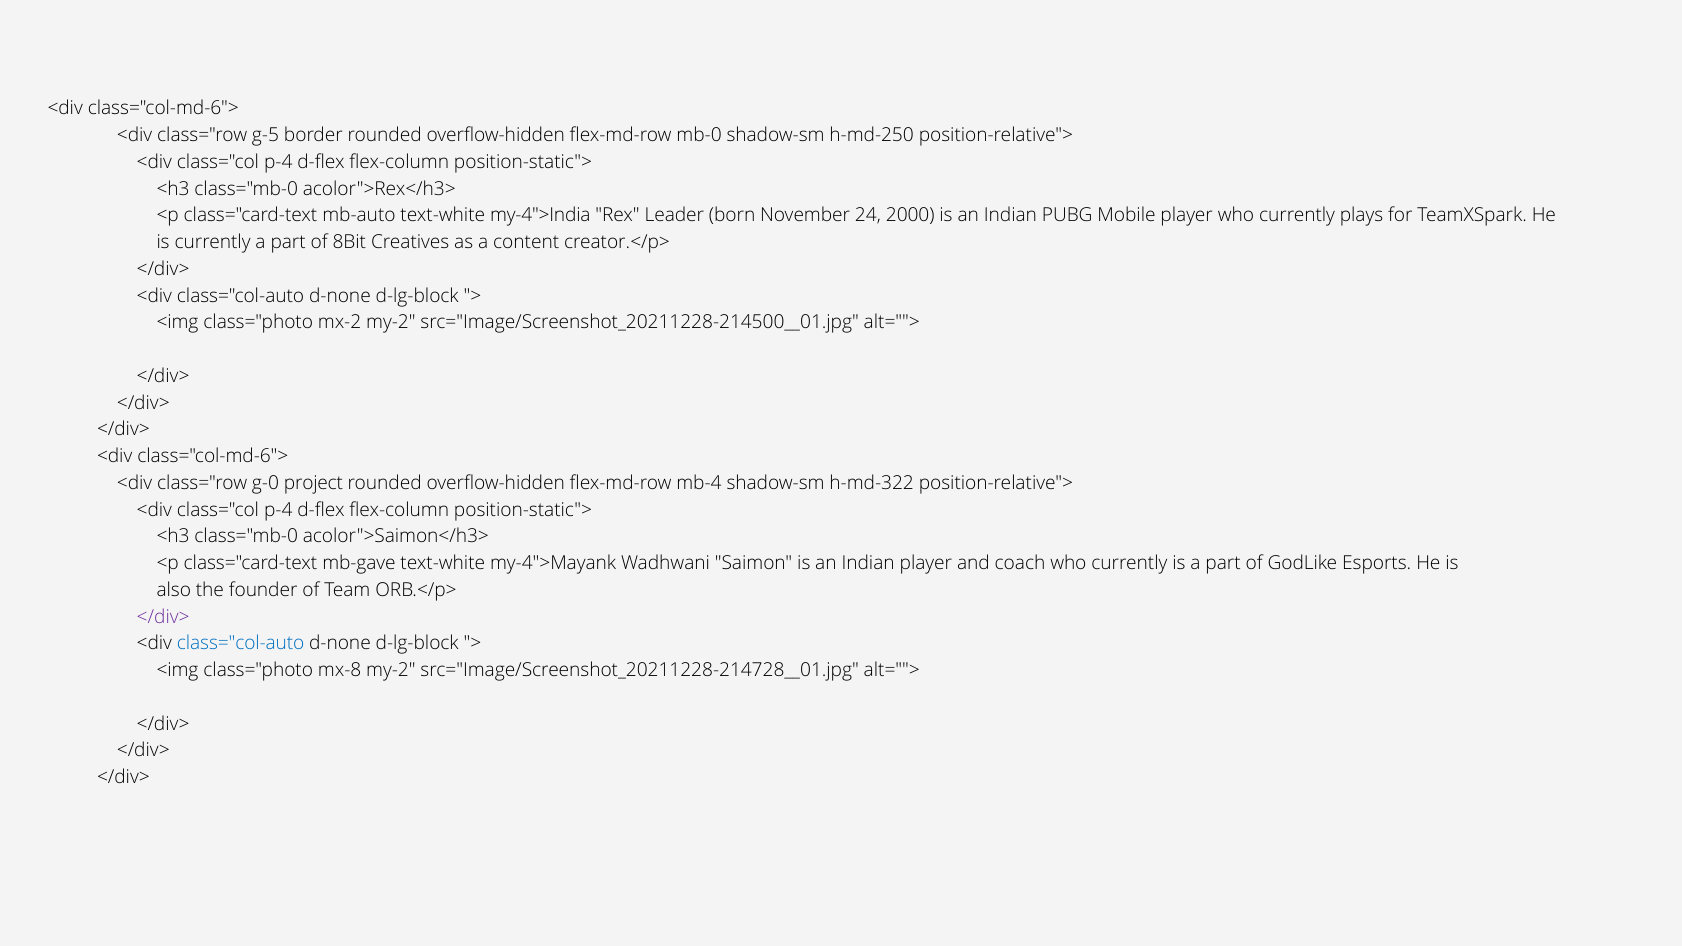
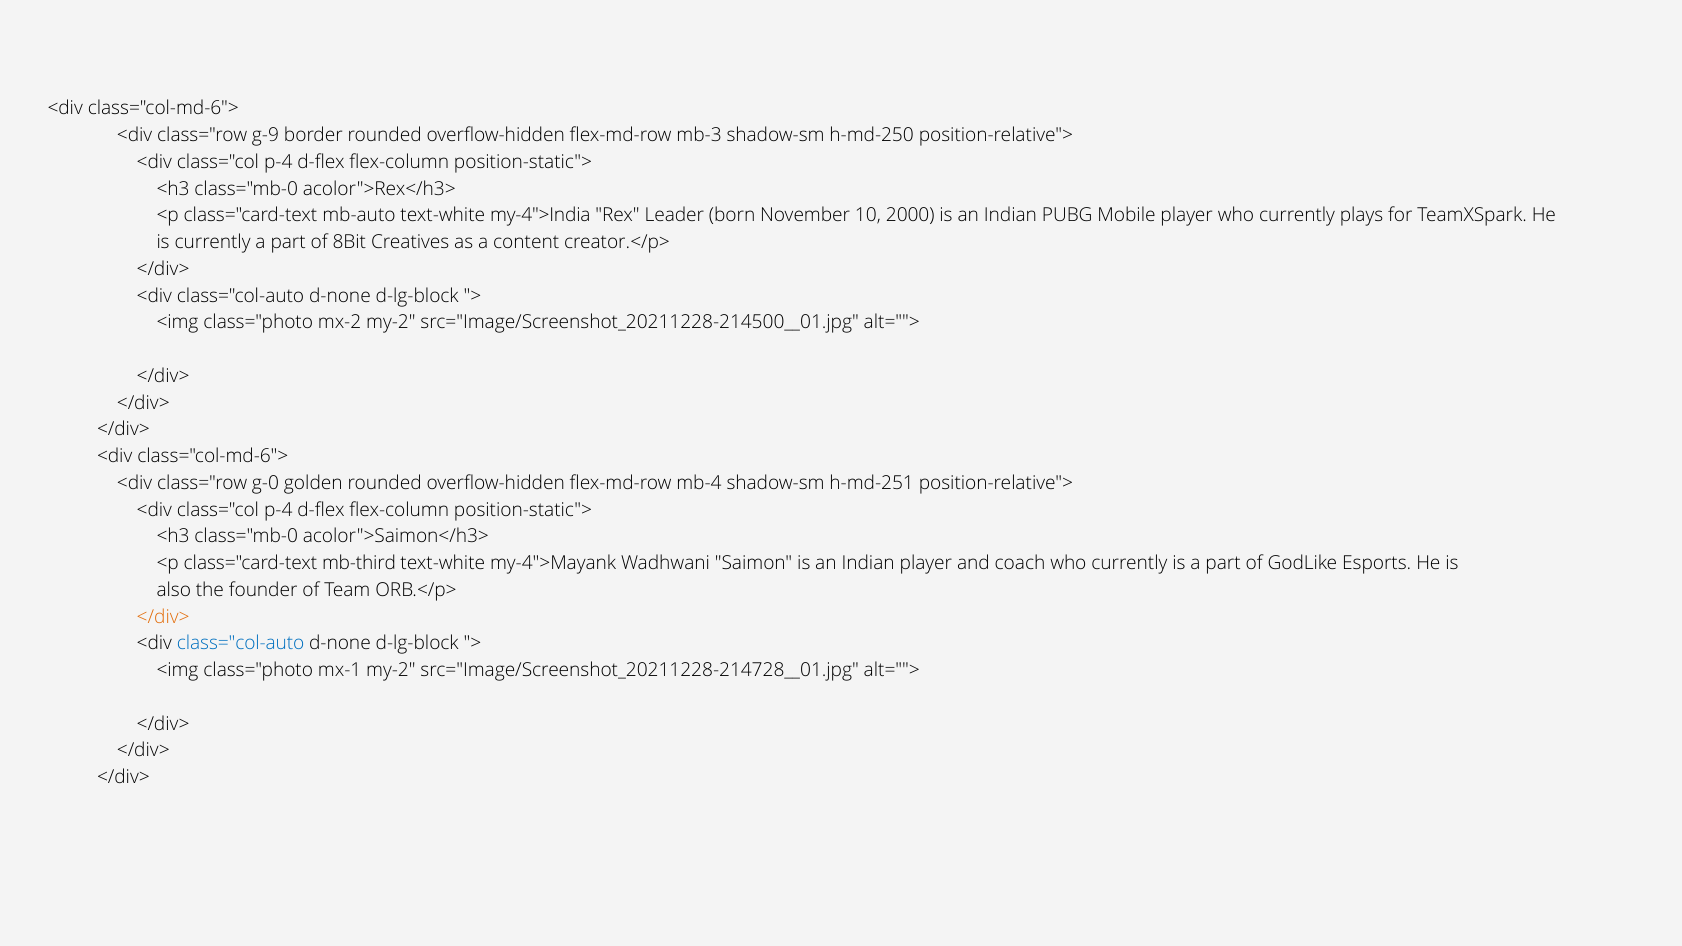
g-5: g-5 -> g-9
mb-0: mb-0 -> mb-3
24: 24 -> 10
project: project -> golden
h-md-322: h-md-322 -> h-md-251
mb-gave: mb-gave -> mb-third
</div> at (163, 617) colour: purple -> orange
mx-8: mx-8 -> mx-1
